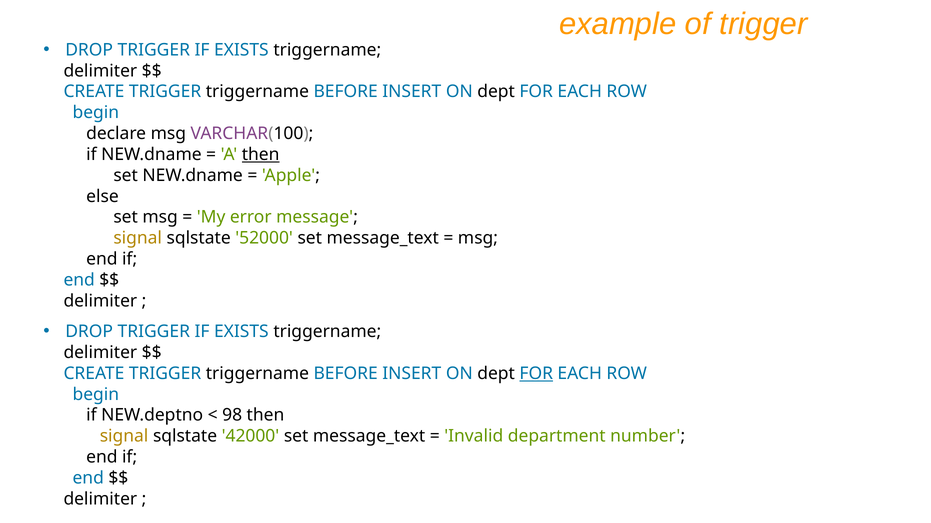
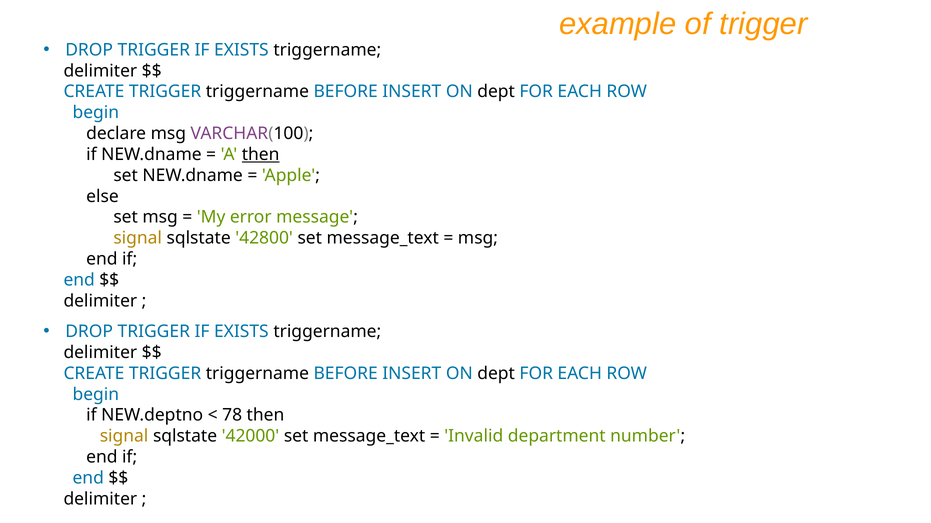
52000: 52000 -> 42800
FOR at (536, 374) underline: present -> none
98: 98 -> 78
